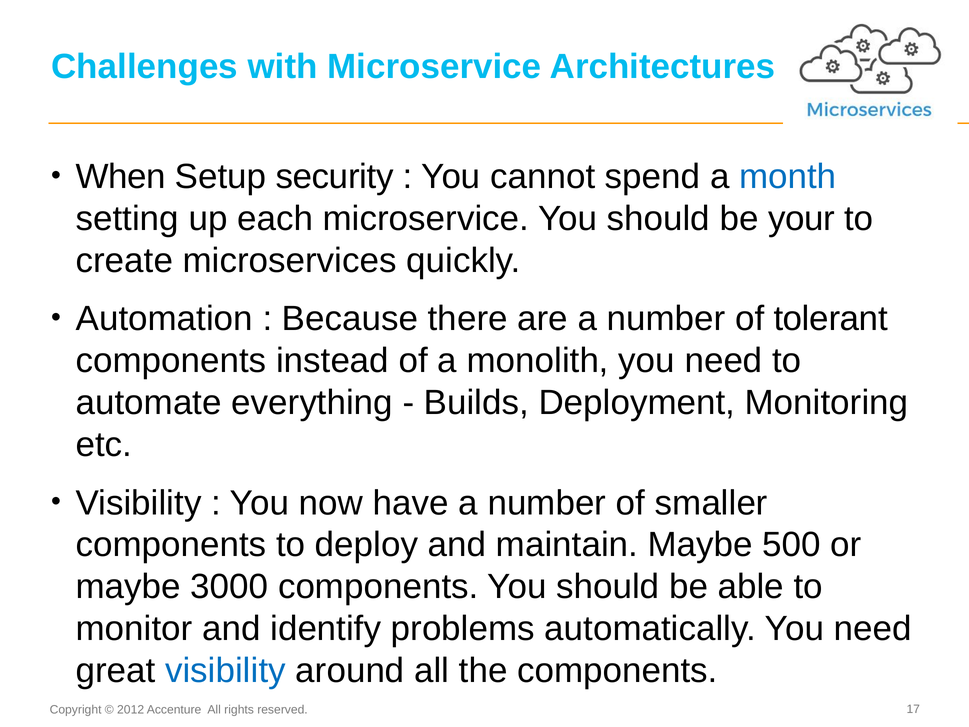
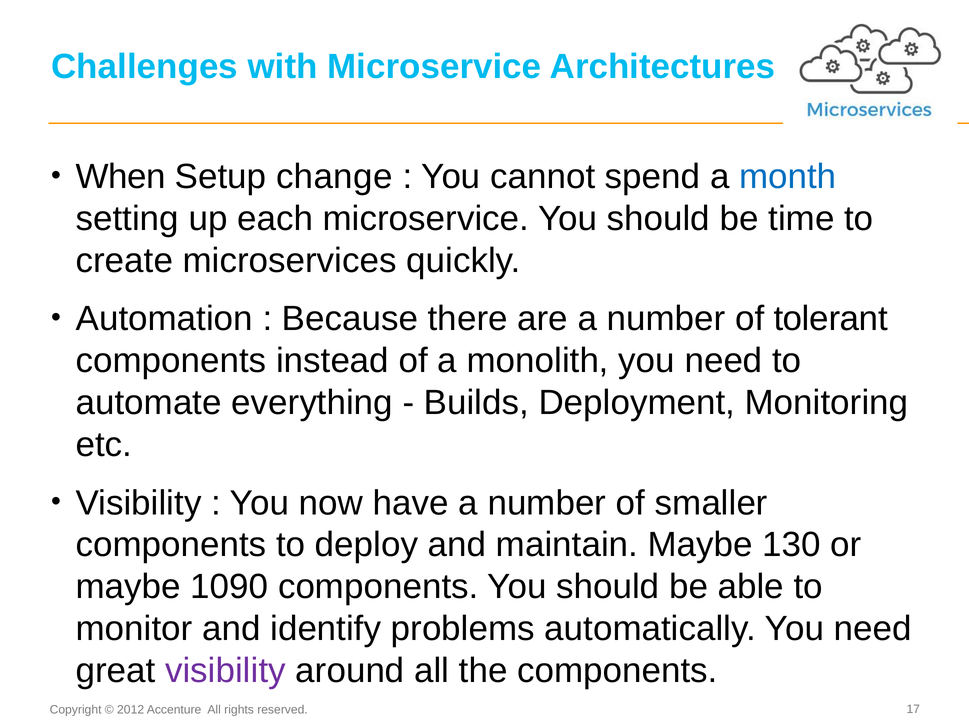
security: security -> change
your: your -> time
500: 500 -> 130
3000: 3000 -> 1090
visibility at (225, 671) colour: blue -> purple
